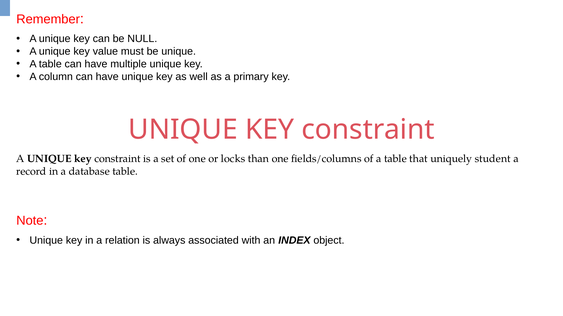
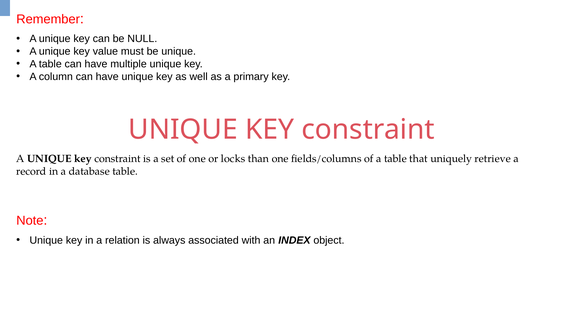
student: student -> retrieve
